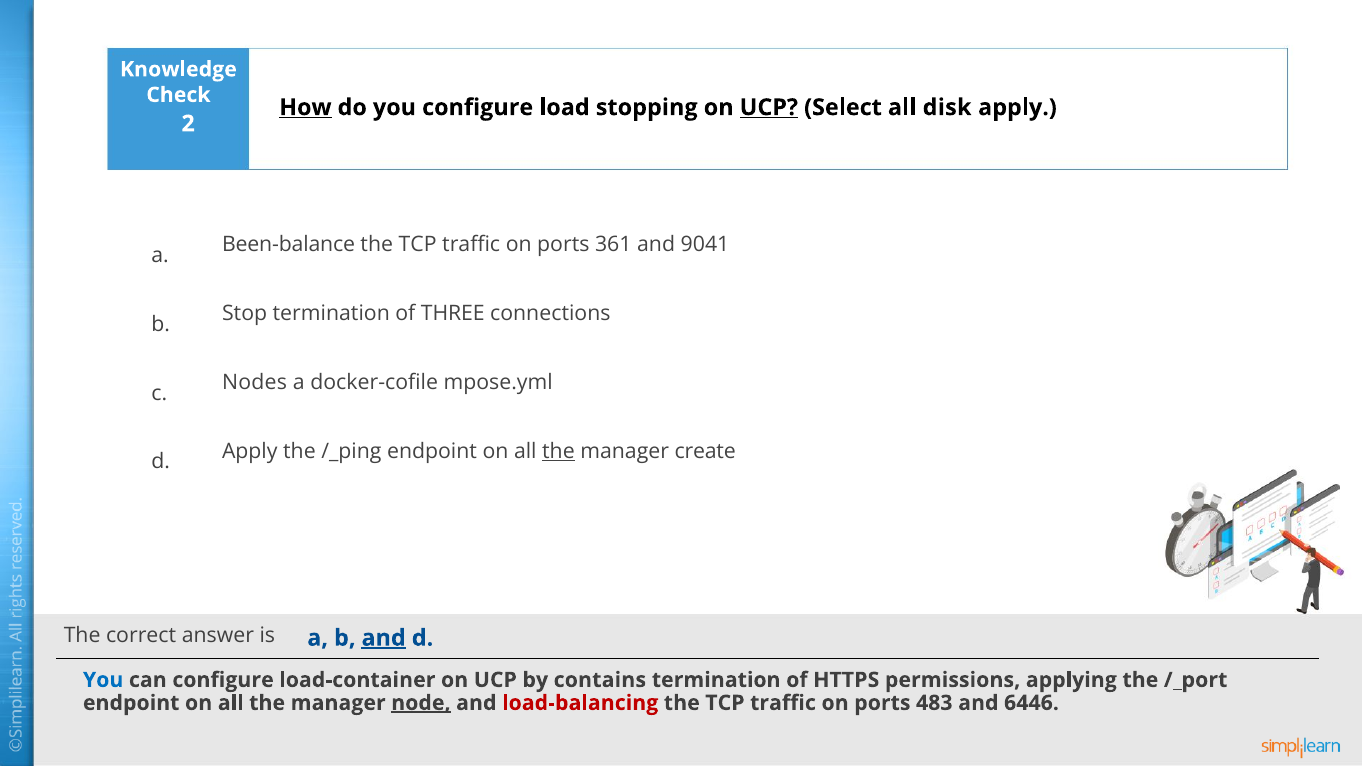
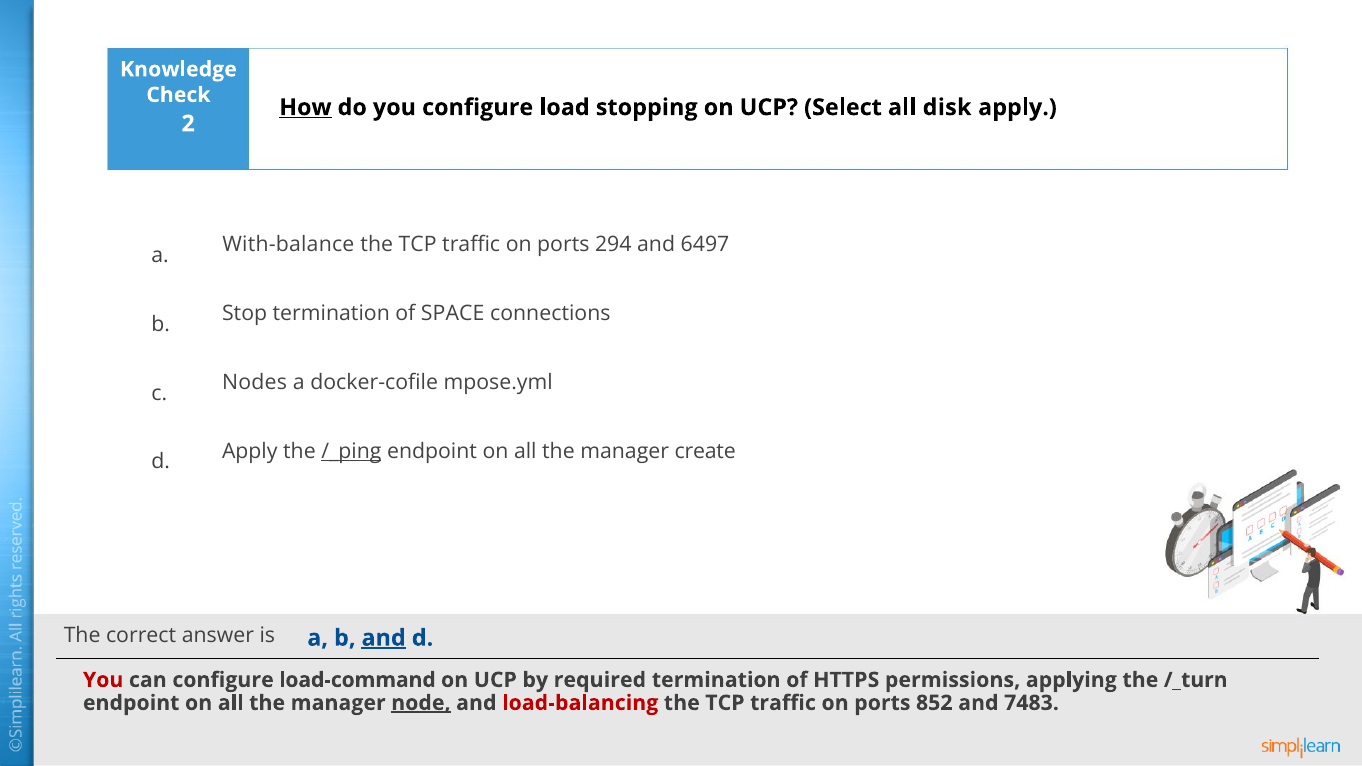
UCP at (769, 107) underline: present -> none
Been-balance: Been-balance -> With-balance
361: 361 -> 294
9041: 9041 -> 6497
THREE: THREE -> SPACE
/_ping underline: none -> present
the at (558, 451) underline: present -> none
You at (103, 680) colour: blue -> red
load-container: load-container -> load-command
contains: contains -> required
/_port: /_port -> /_turn
483: 483 -> 852
6446: 6446 -> 7483
